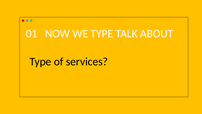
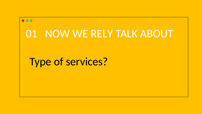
WE TYPE: TYPE -> RELY
